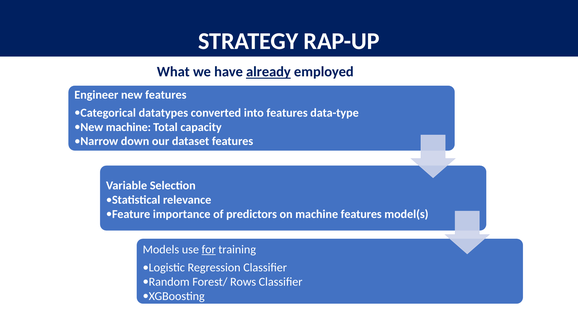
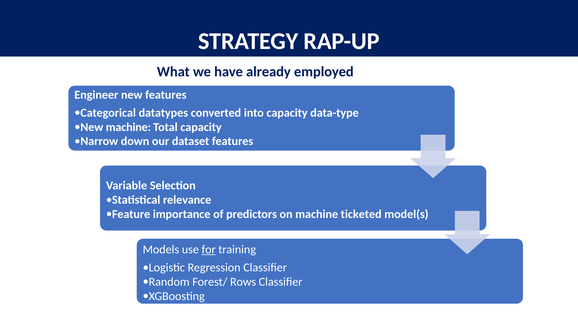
already underline: present -> none
into features: features -> capacity
machine features: features -> ticketed
